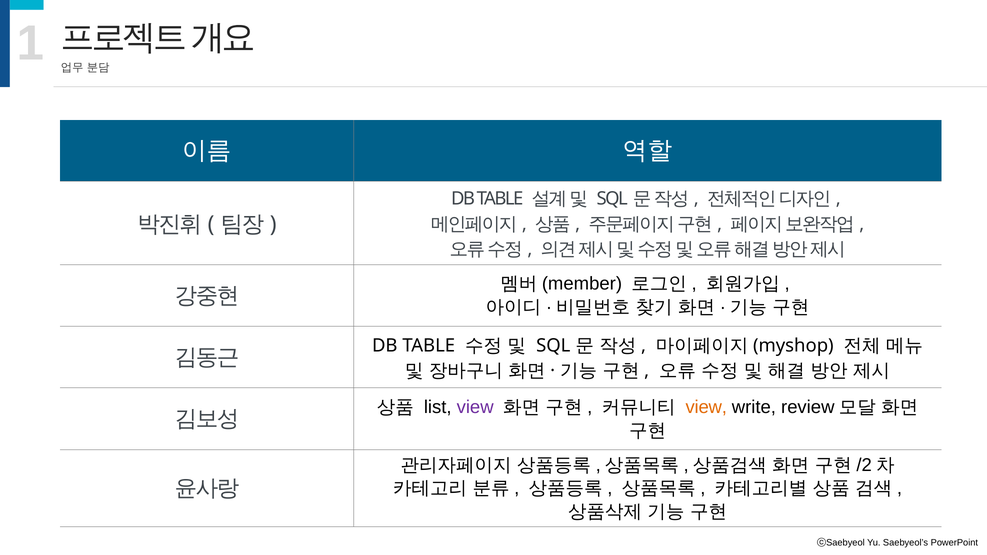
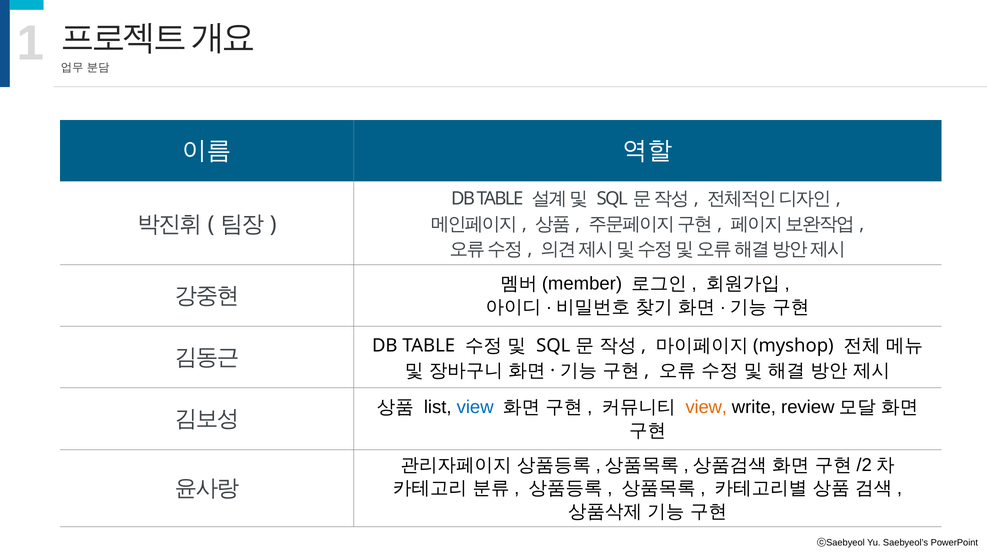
view at (475, 407) colour: purple -> blue
